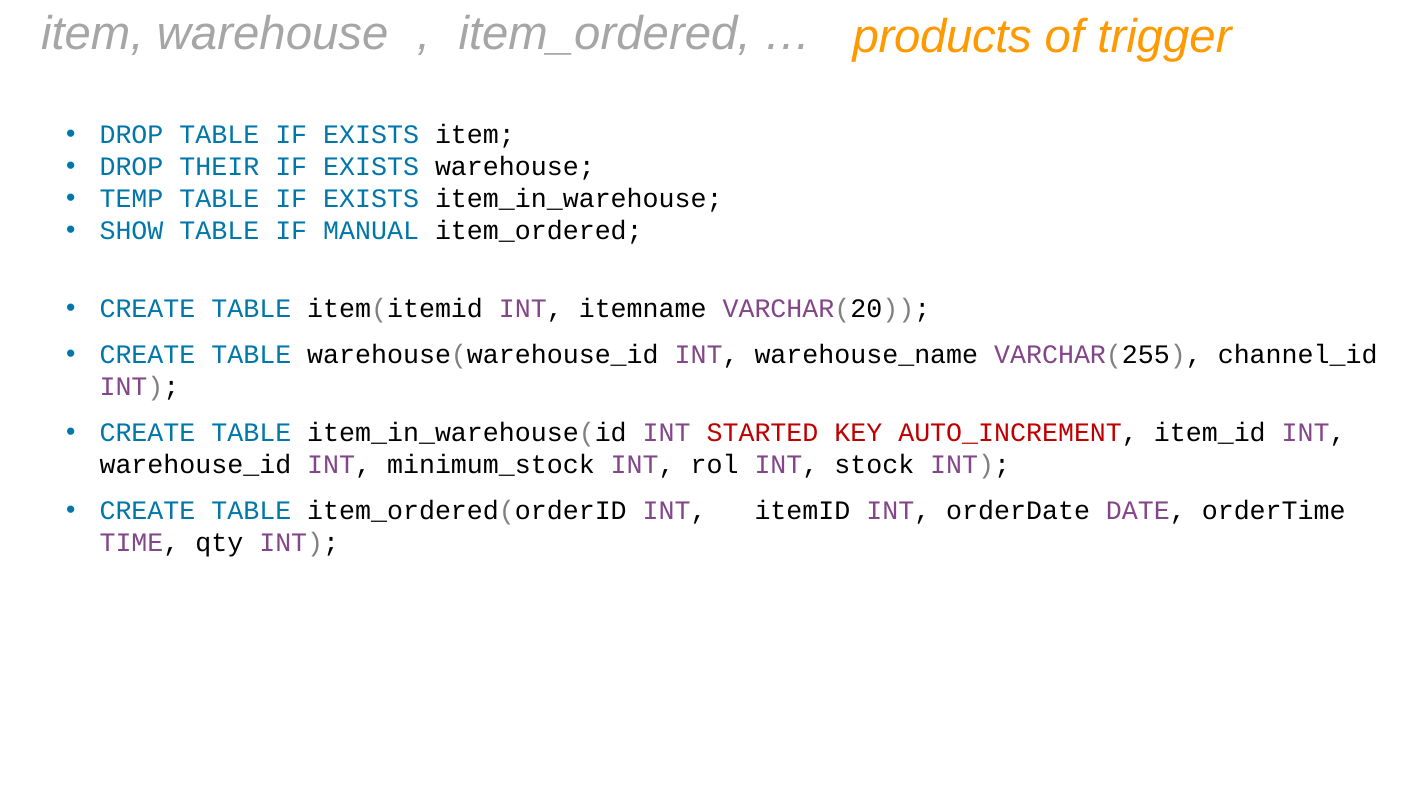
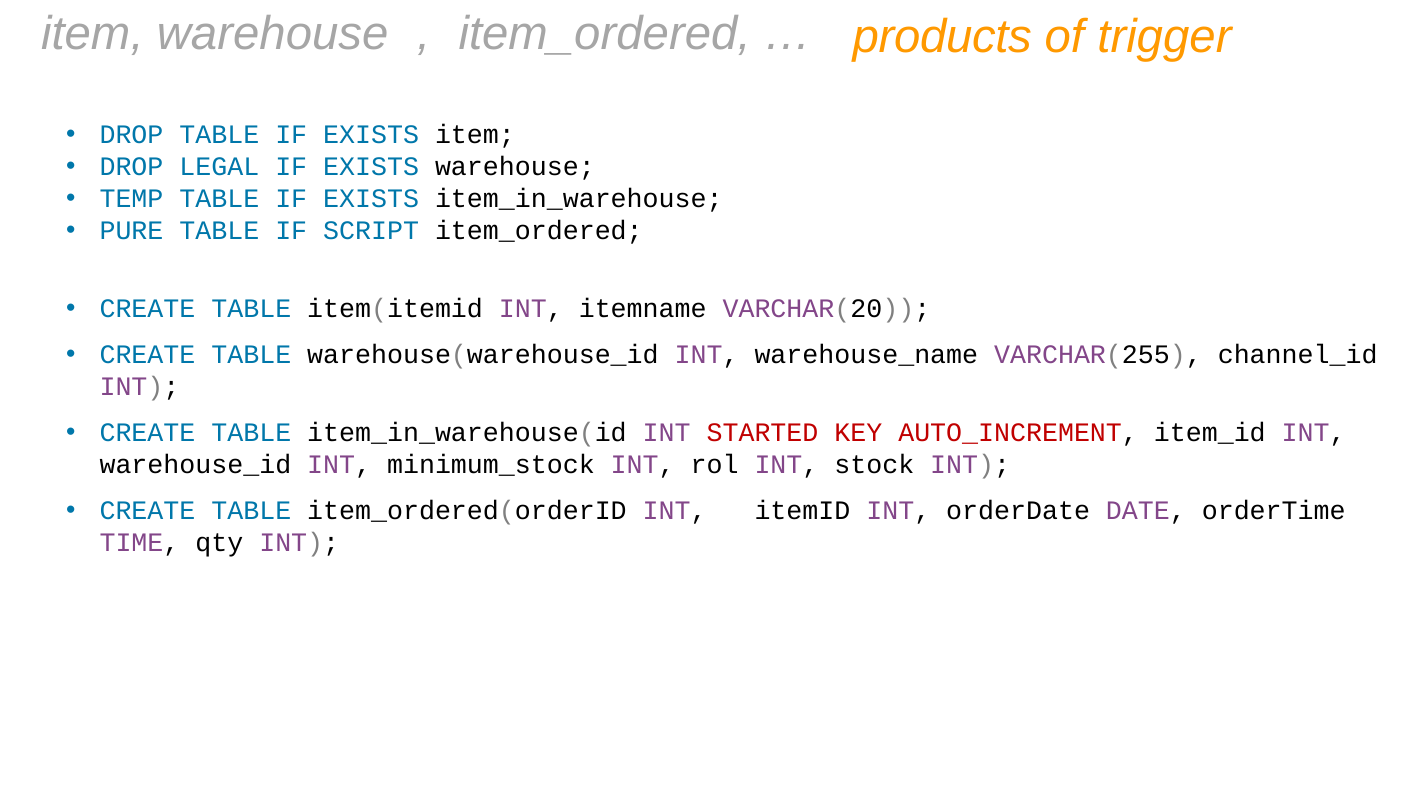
THEIR: THEIR -> LEGAL
SHOW: SHOW -> PURE
MANUAL: MANUAL -> SCRIPT
